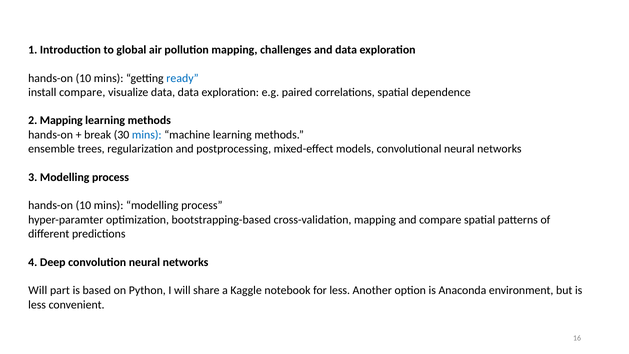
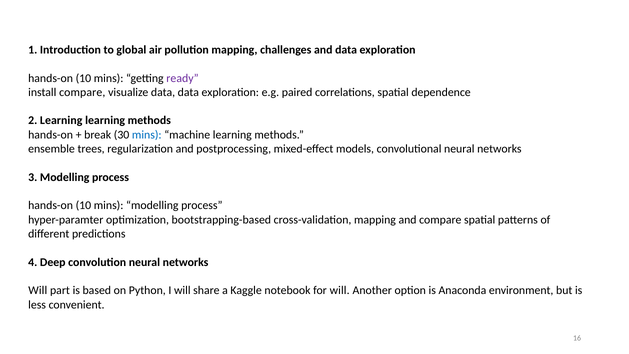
ready colour: blue -> purple
2 Mapping: Mapping -> Learning
for less: less -> will
